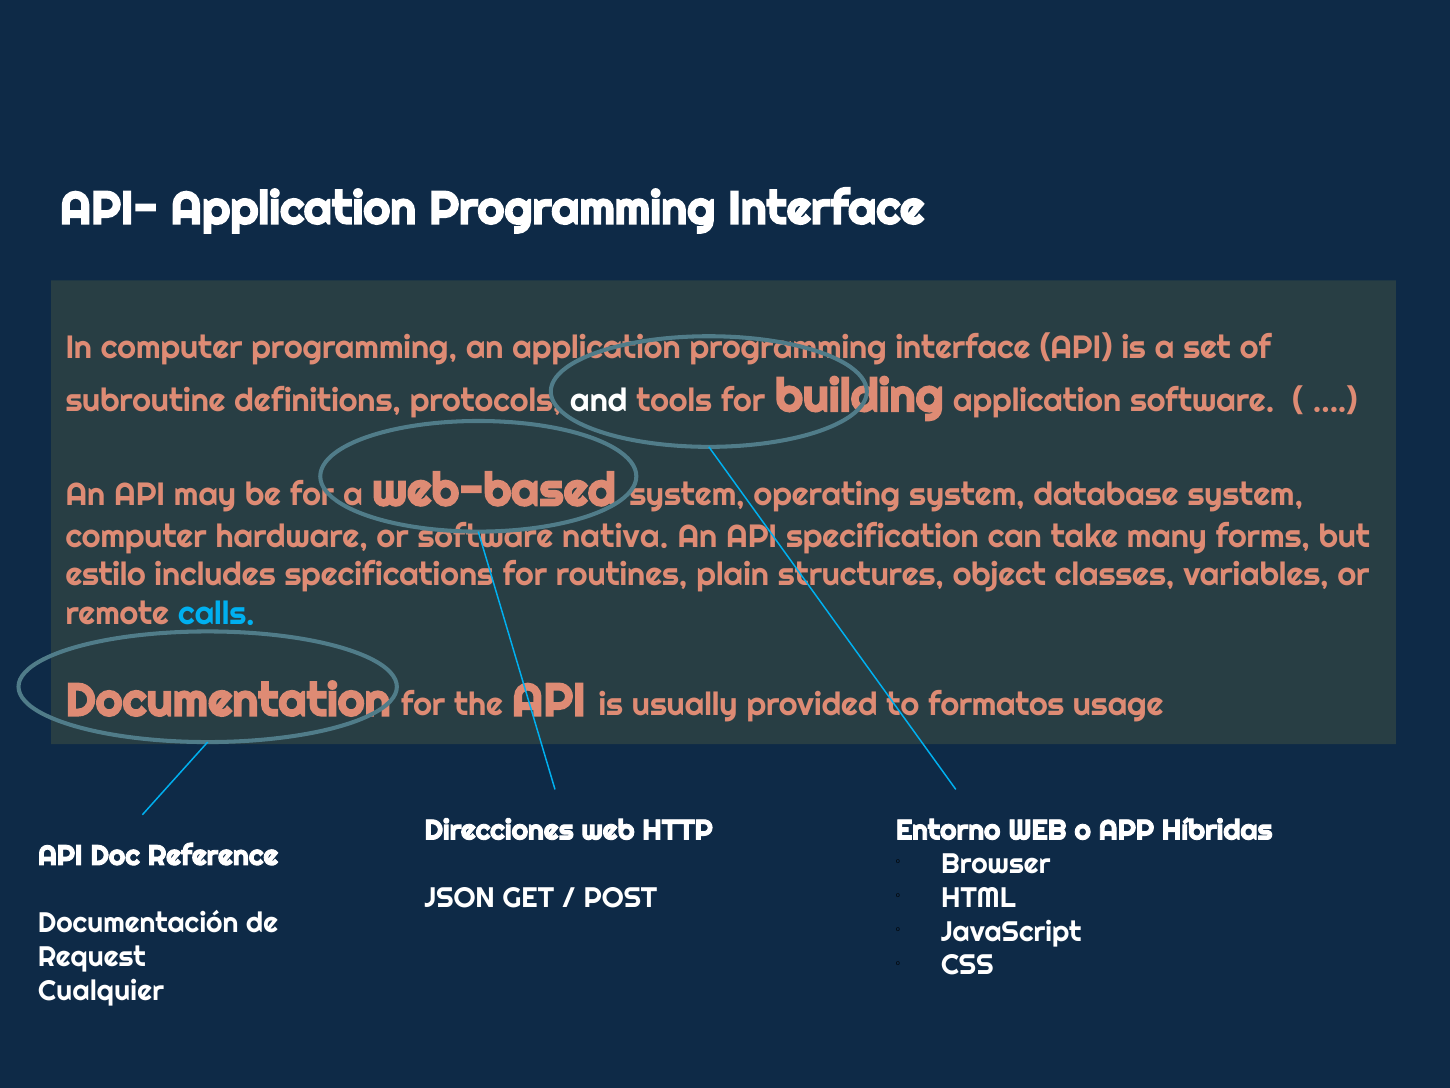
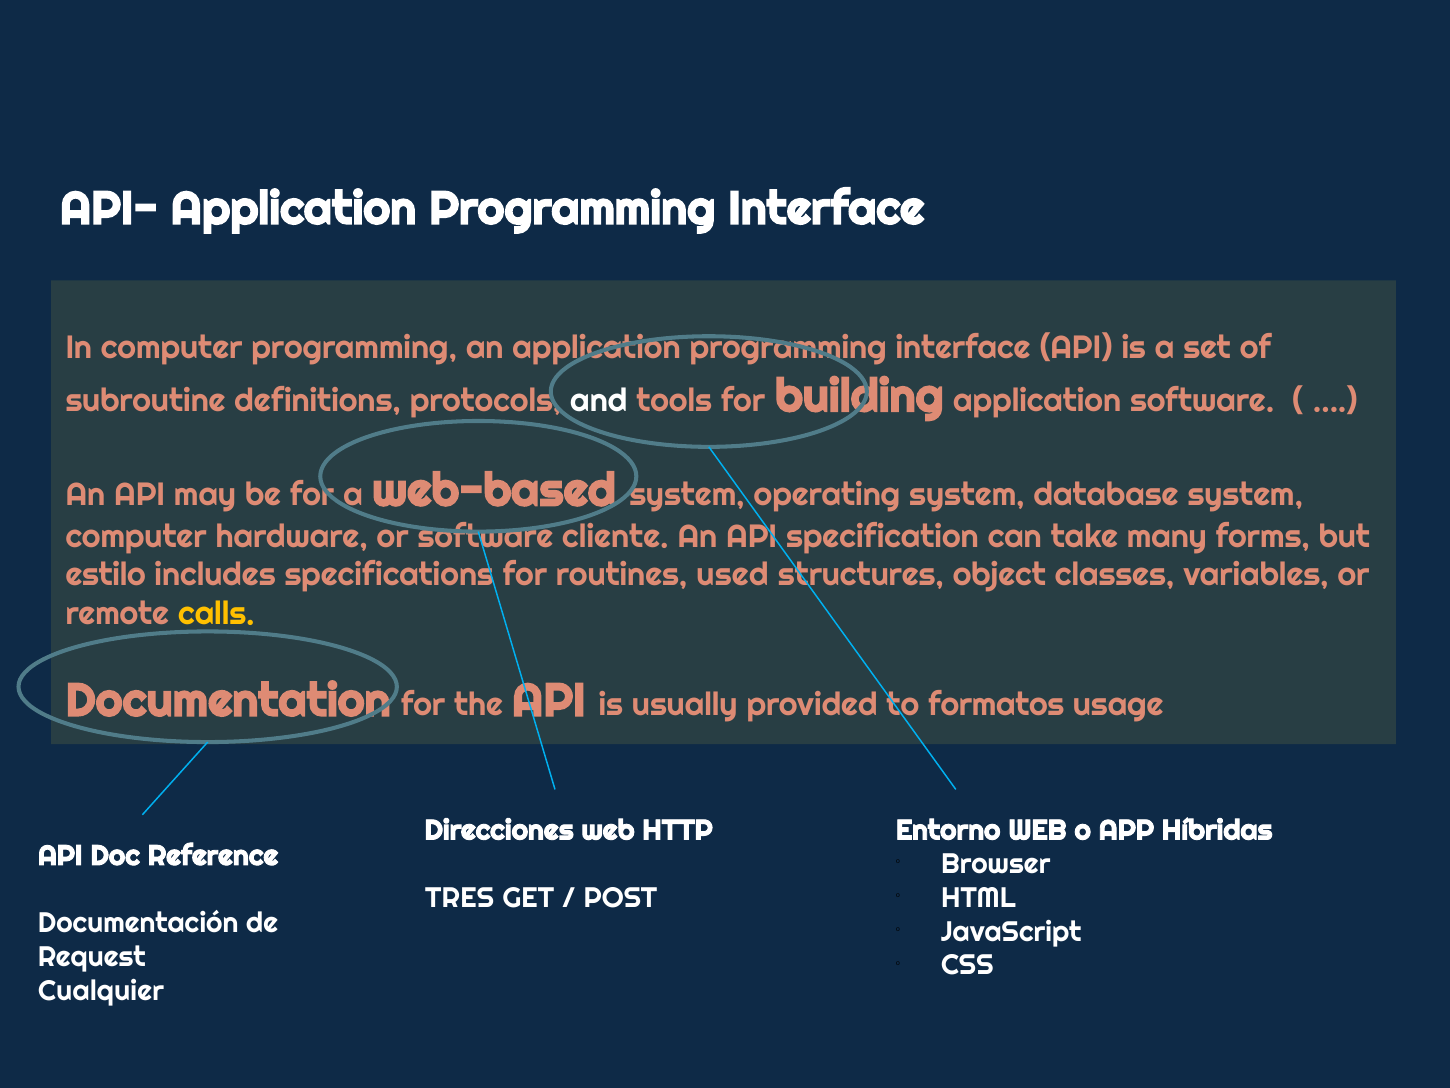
nativa: nativa -> cliente
plain: plain -> used
calls colour: light blue -> yellow
JSON: JSON -> TRES
